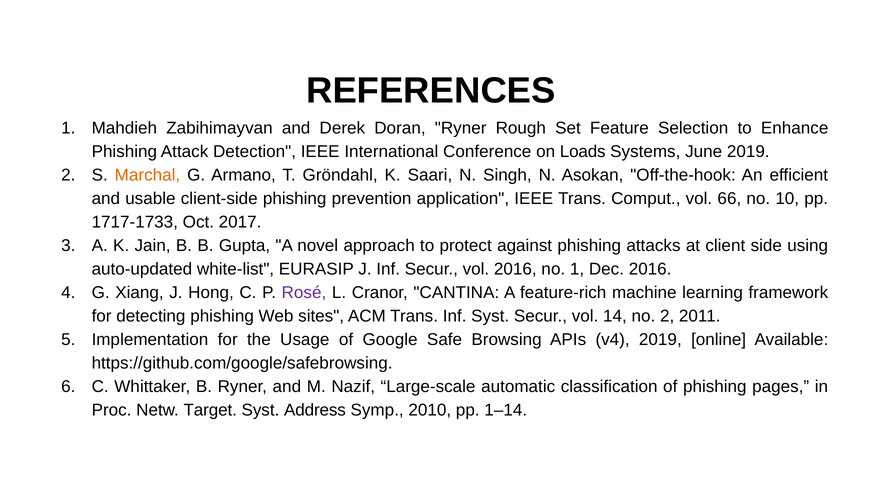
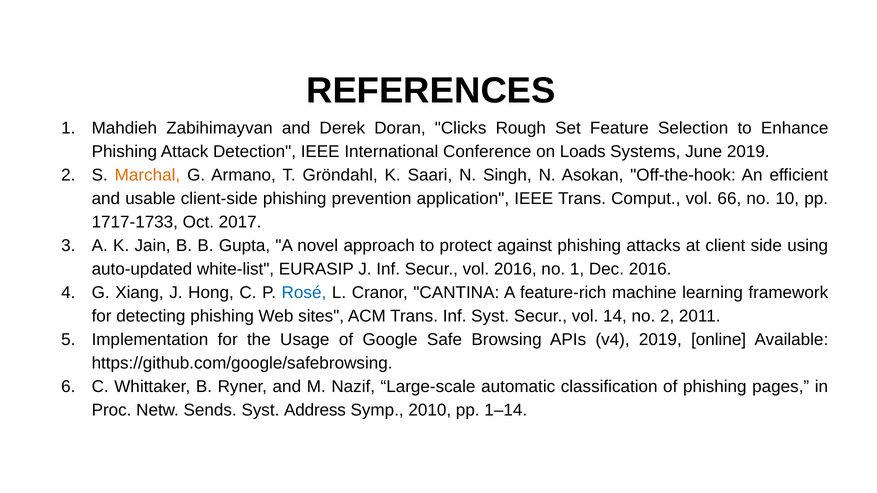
Doran Ryner: Ryner -> Clicks
Rosé colour: purple -> blue
Target: Target -> Sends
